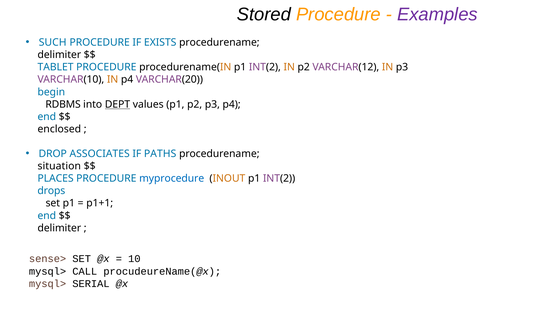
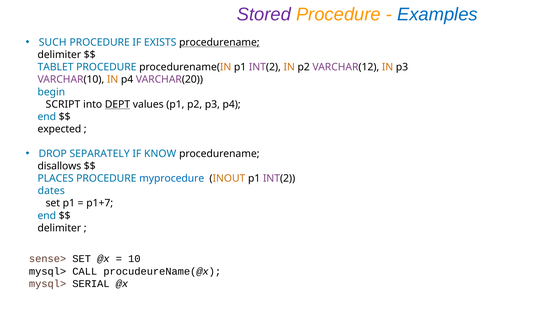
Stored colour: black -> purple
Examples colour: purple -> blue
procedurename at (219, 42) underline: none -> present
RDBMS: RDBMS -> SCRIPT
enclosed: enclosed -> expected
ASSOCIATES: ASSOCIATES -> SEPARATELY
PATHS: PATHS -> KNOW
situation: situation -> disallows
drops: drops -> dates
p1+1: p1+1 -> p1+7
